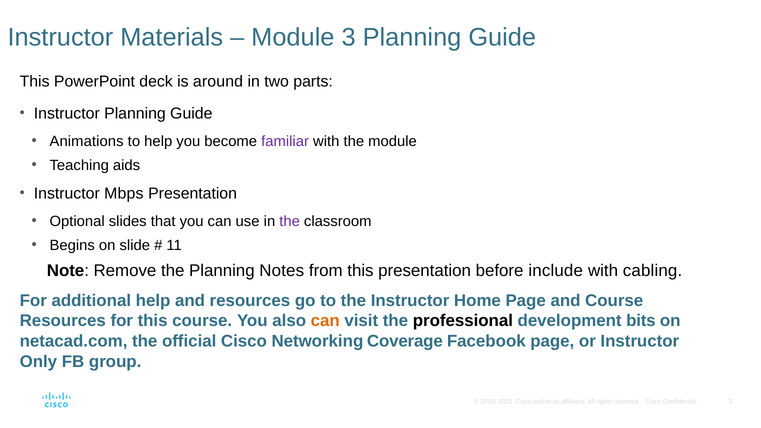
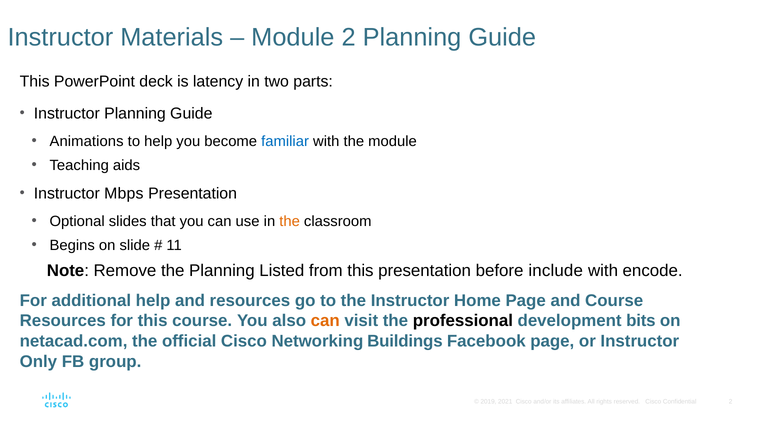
Module 3: 3 -> 2
around: around -> latency
familiar colour: purple -> blue
the at (290, 221) colour: purple -> orange
Notes: Notes -> Listed
cabling: cabling -> encode
Coverage: Coverage -> Buildings
